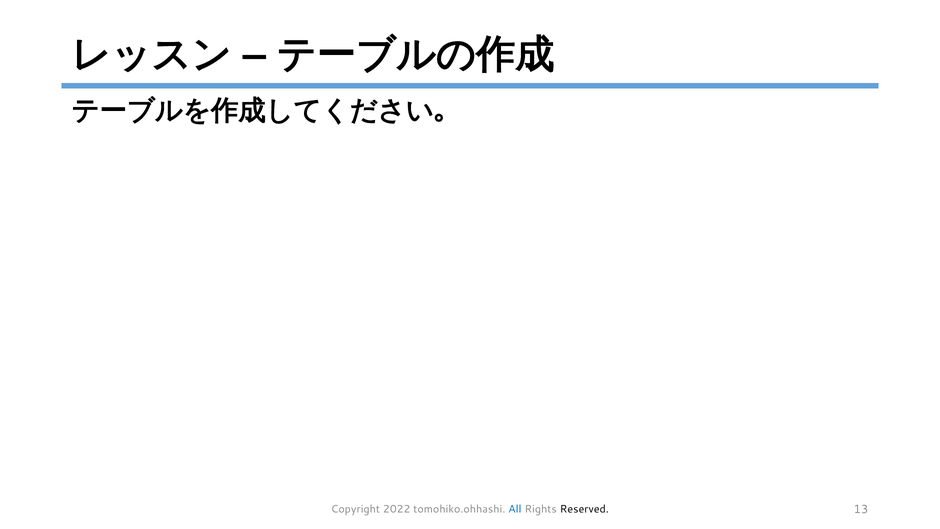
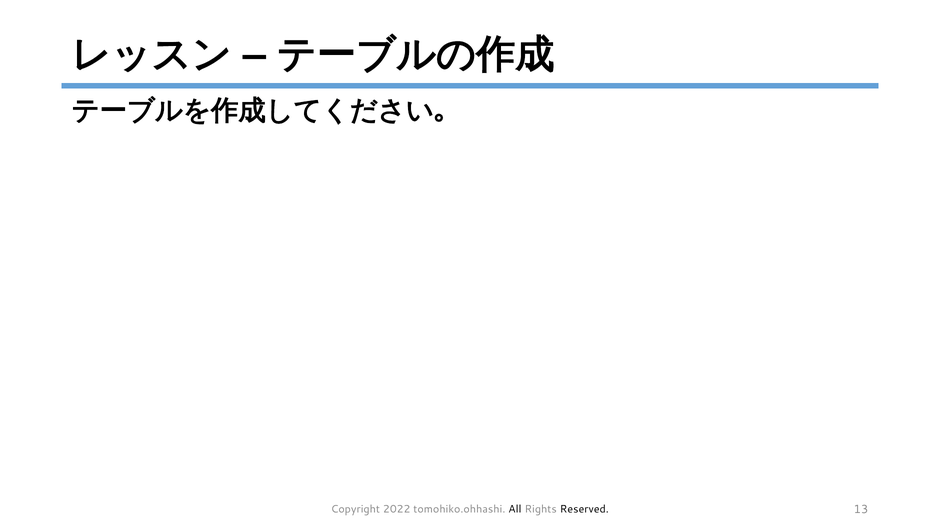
All colour: blue -> black
